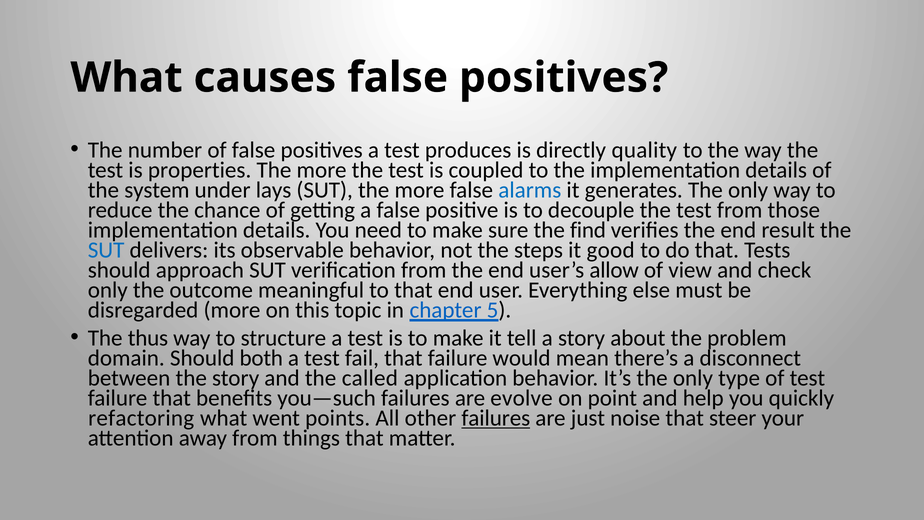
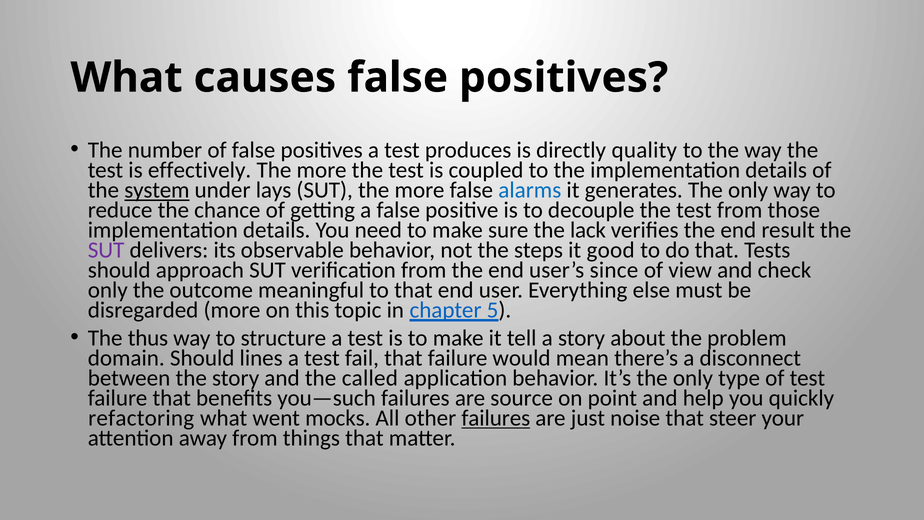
properties: properties -> effectively
system underline: none -> present
find: find -> lack
SUT at (106, 250) colour: blue -> purple
allow: allow -> since
both: both -> lines
evolve: evolve -> source
points: points -> mocks
